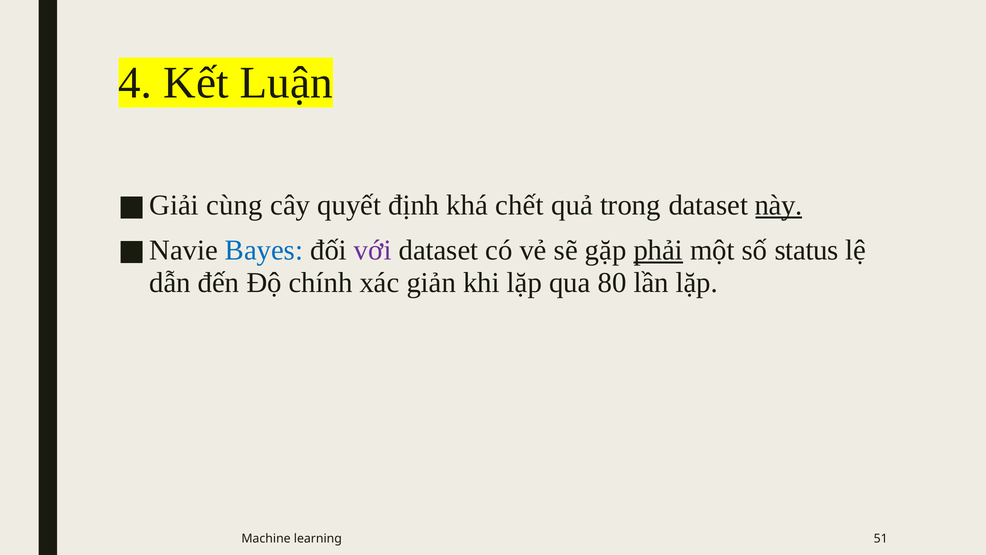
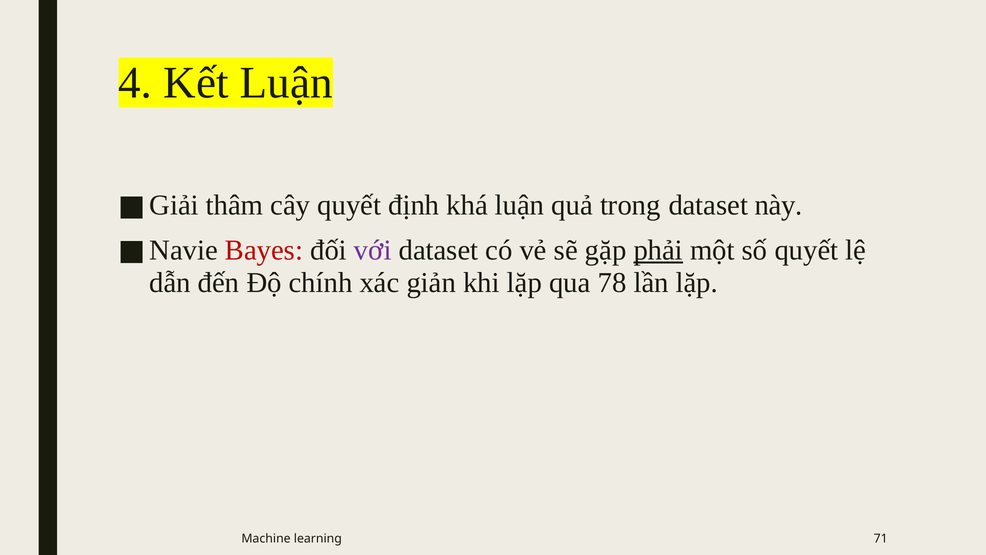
cùng: cùng -> thâm
khá chết: chết -> luận
này underline: present -> none
Bayes colour: blue -> red
số status: status -> quyết
80: 80 -> 78
51: 51 -> 71
